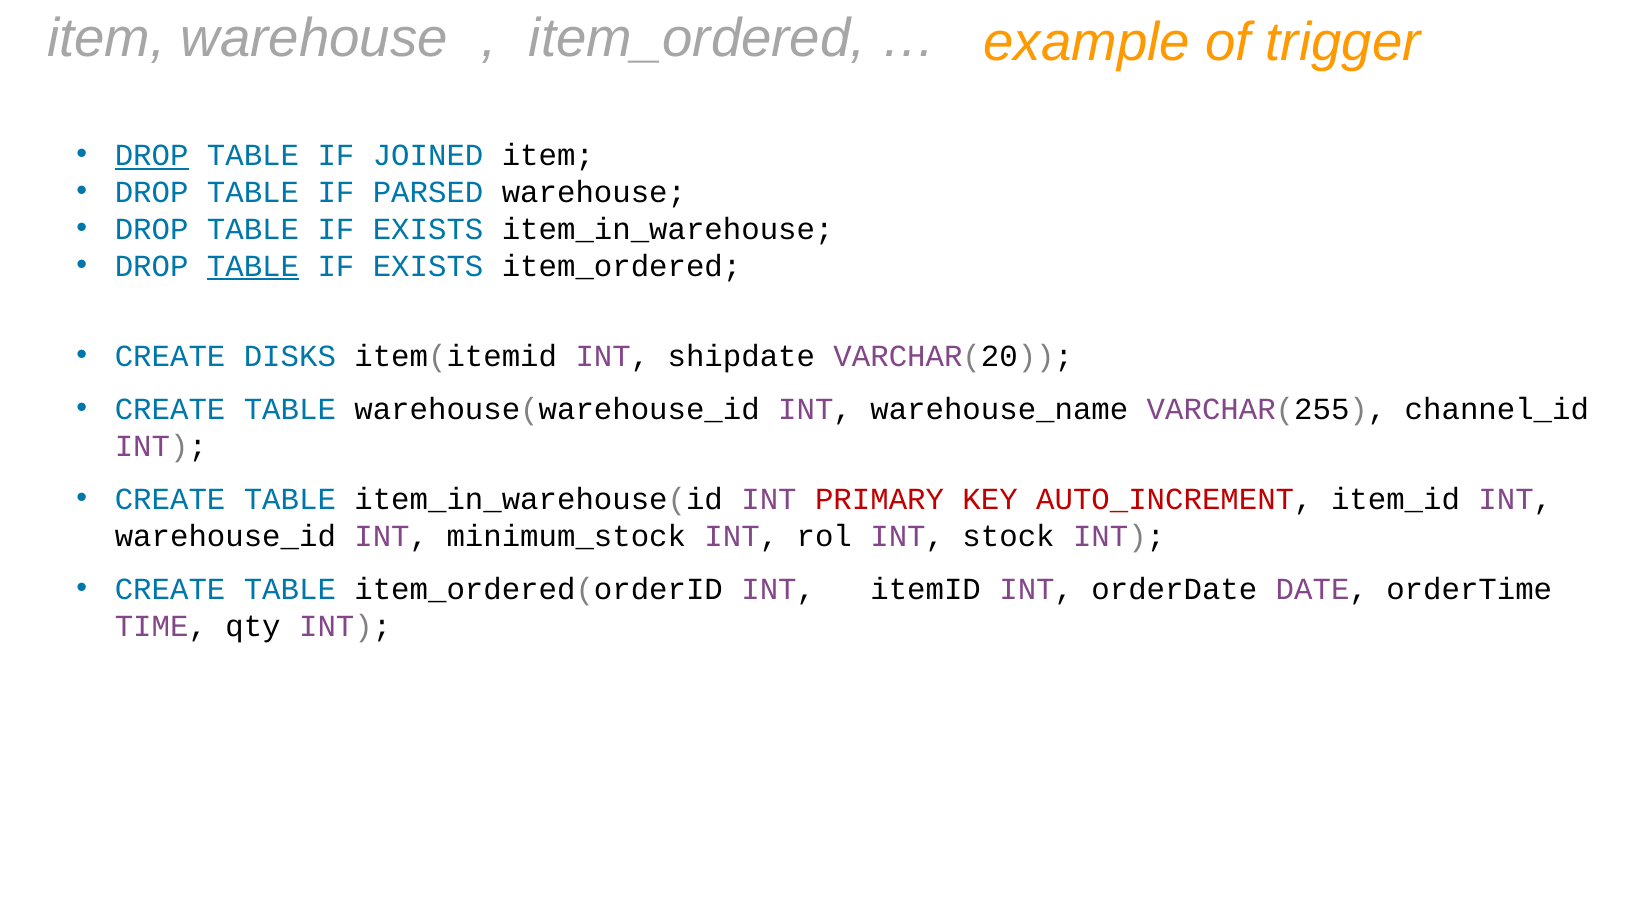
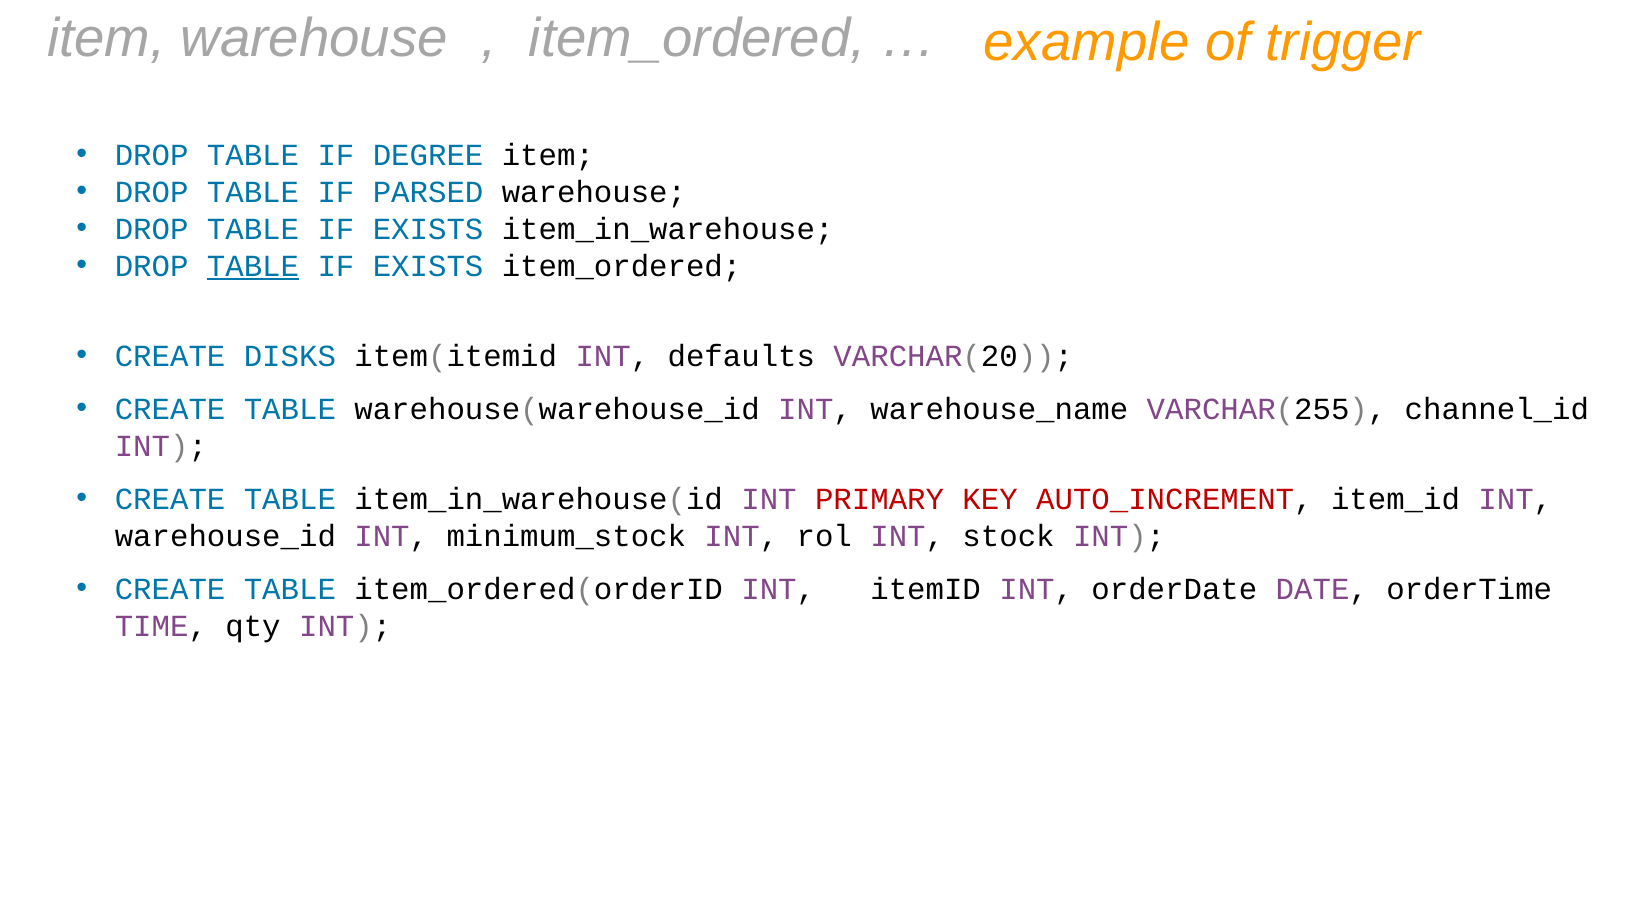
DROP at (152, 155) underline: present -> none
JOINED: JOINED -> DEGREE
shipdate: shipdate -> defaults
